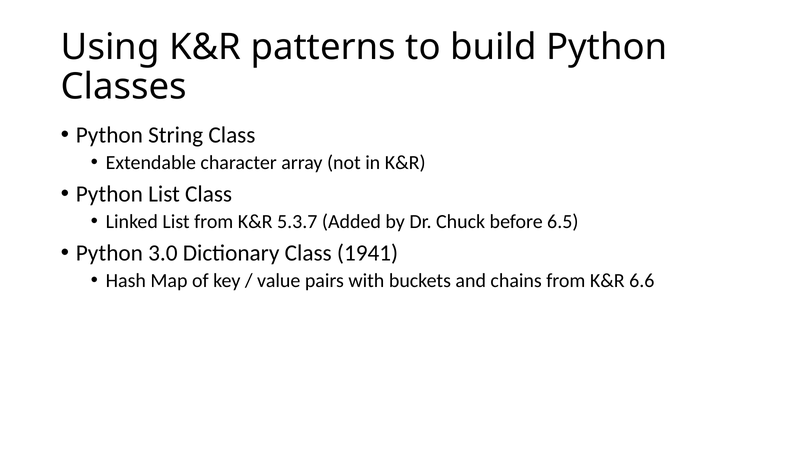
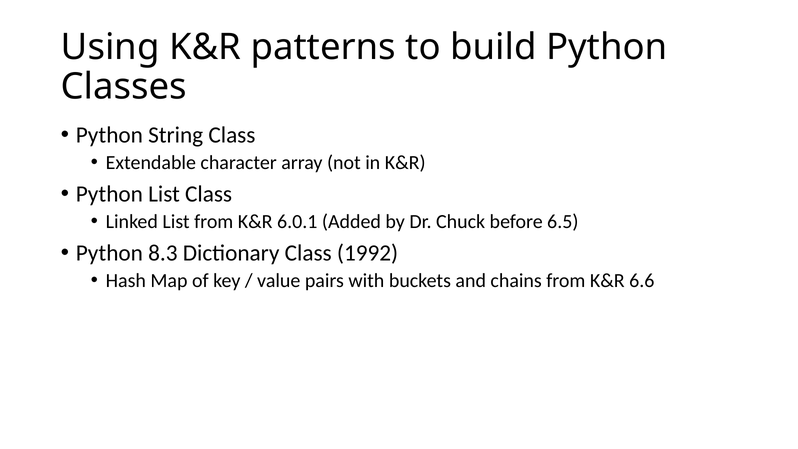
5.3.7: 5.3.7 -> 6.0.1
3.0: 3.0 -> 8.3
1941: 1941 -> 1992
